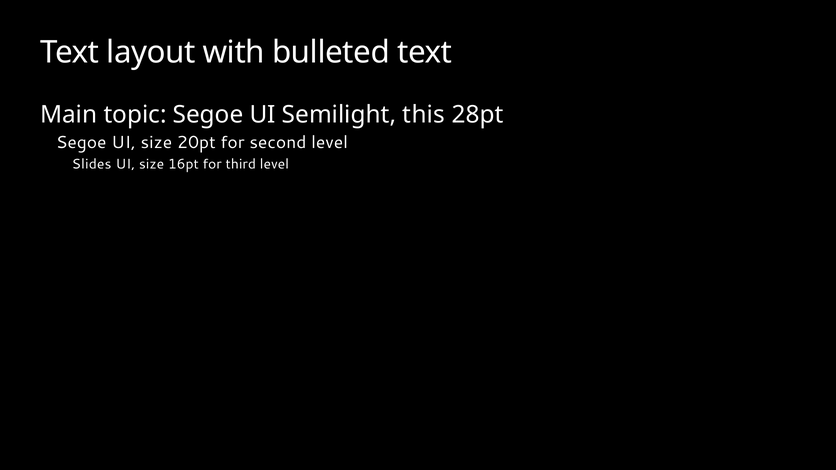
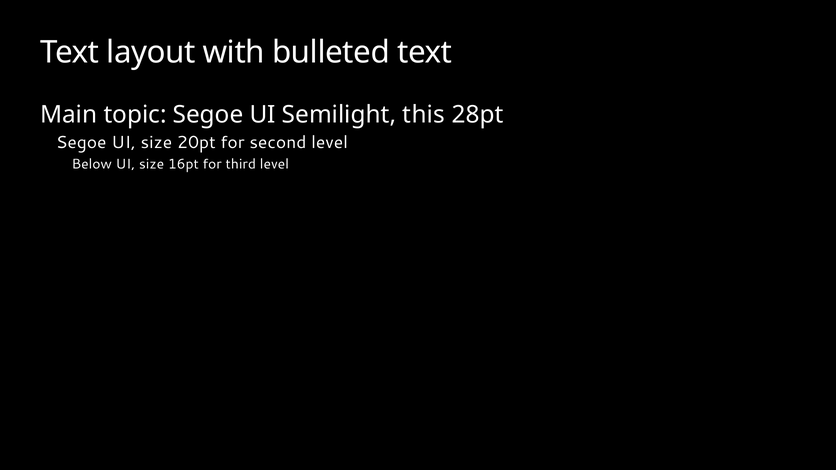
Slides: Slides -> Below
